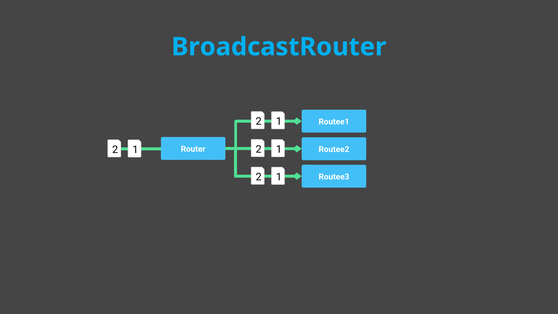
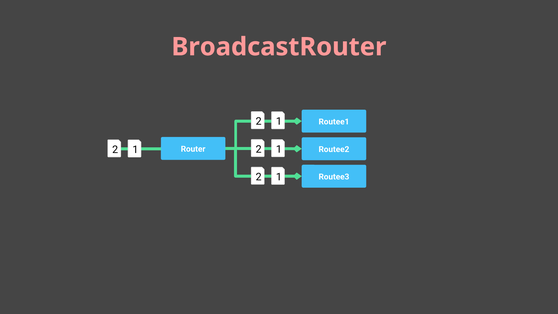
BroadcastRouter colour: light blue -> pink
